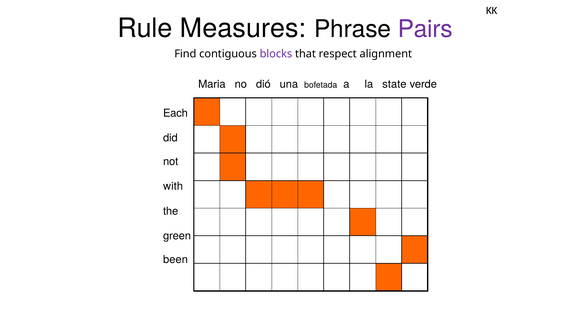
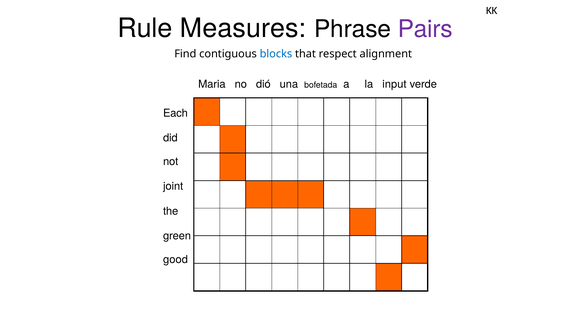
blocks colour: purple -> blue
state: state -> input
with: with -> joint
been: been -> good
